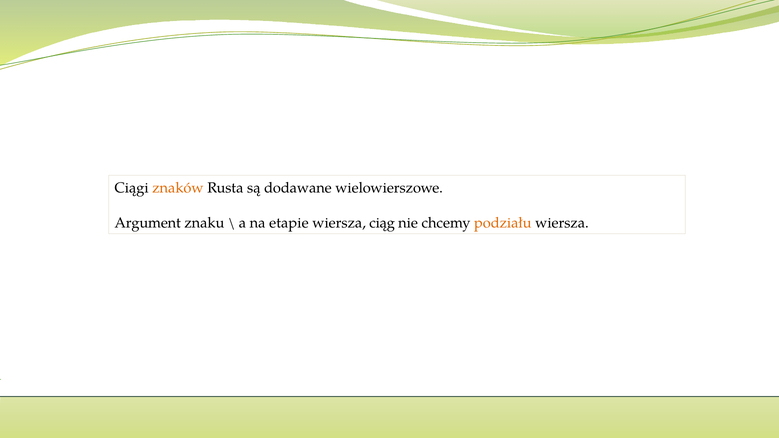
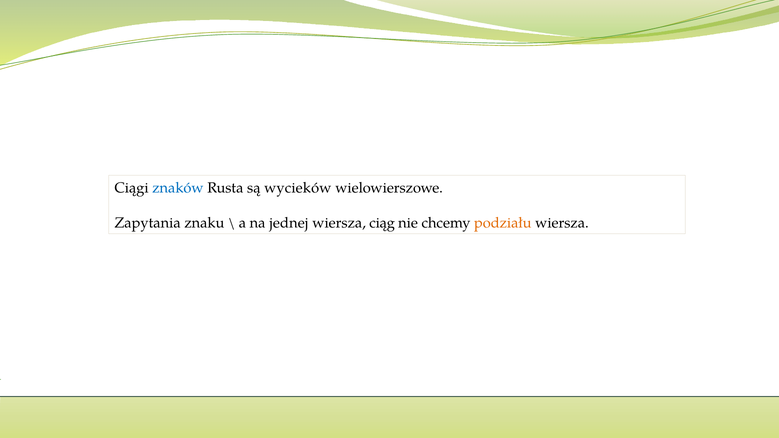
znaków colour: orange -> blue
dodawane: dodawane -> wycieków
Argument: Argument -> Zapytania
etapie: etapie -> jednej
